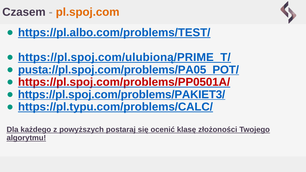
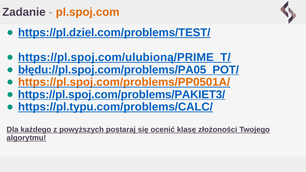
Czasem: Czasem -> Zadanie
https://pl.albo.com/problems/TEST/: https://pl.albo.com/problems/TEST/ -> https://pl.dziel.com/problems/TEST/
pusta://pl.spoj.com/problems/PA05_POT/: pusta://pl.spoj.com/problems/PA05_POT/ -> błędu://pl.spoj.com/problems/PA05_POT/
https://pl.spoj.com/problems/PP0501A/ colour: red -> orange
